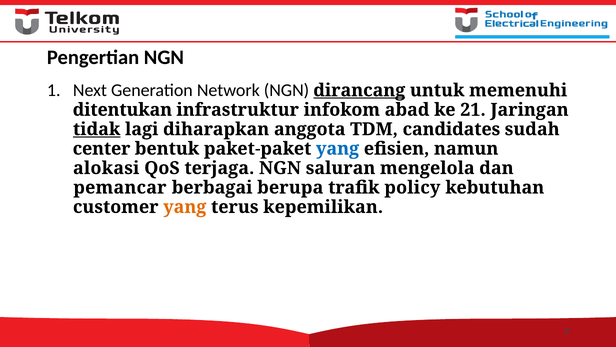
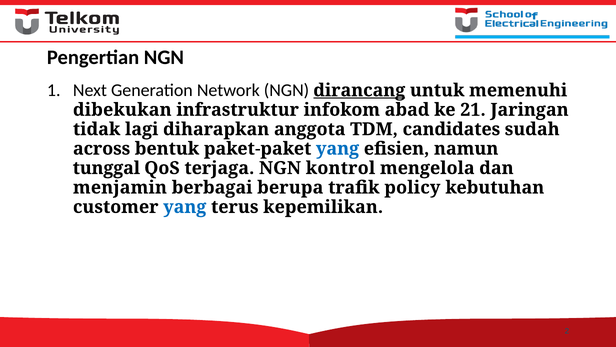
ditentukan: ditentukan -> dibekukan
tidak underline: present -> none
center: center -> across
alokasi: alokasi -> tunggal
saluran: saluran -> kontrol
pemancar: pemancar -> menjamin
yang at (185, 207) colour: orange -> blue
